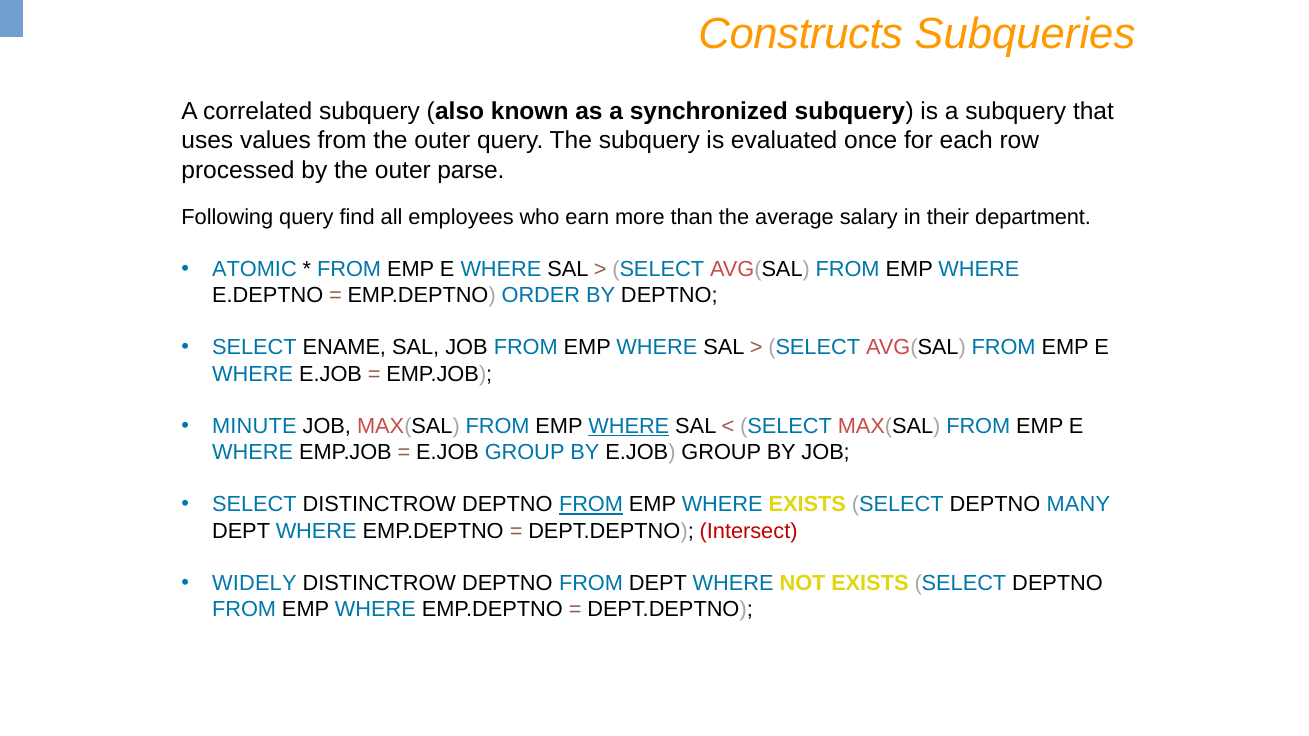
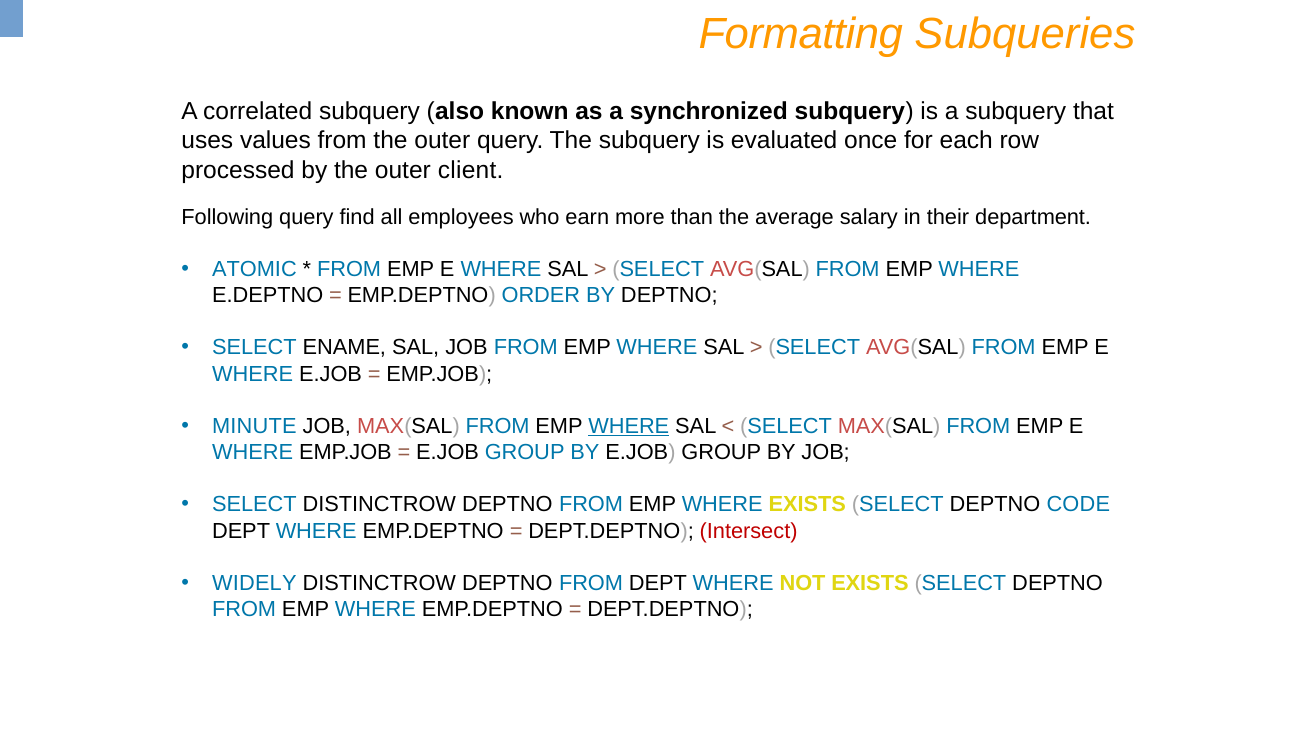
Constructs: Constructs -> Formatting
parse: parse -> client
FROM at (591, 505) underline: present -> none
MANY: MANY -> CODE
